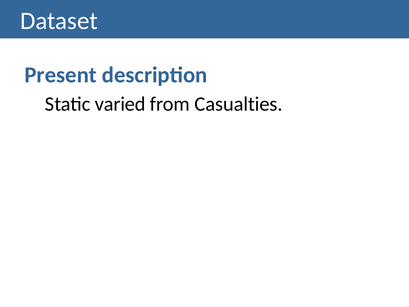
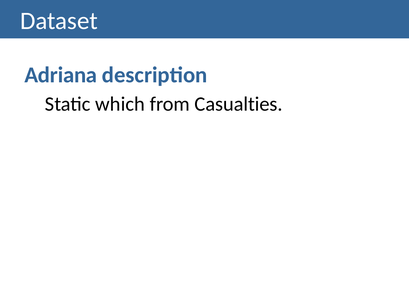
Present: Present -> Adriana
varied: varied -> which
